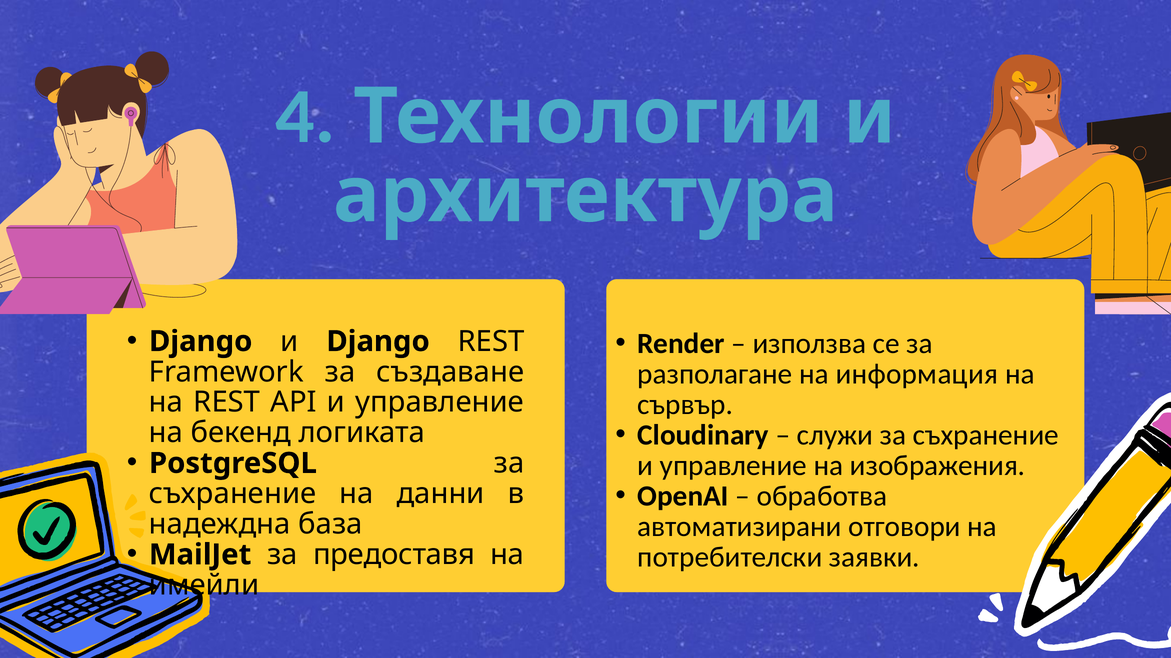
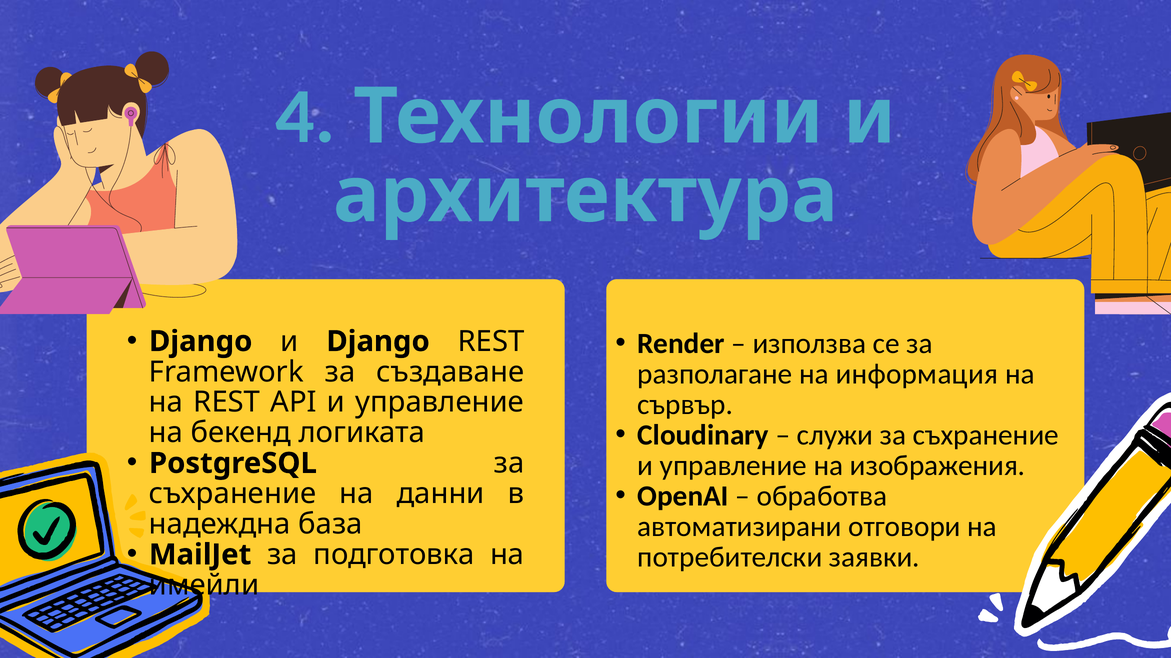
предоставя: предоставя -> подготовка
